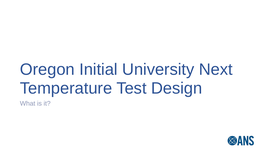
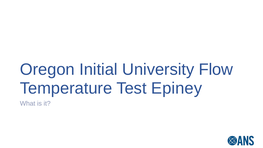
Next: Next -> Flow
Design: Design -> Epiney
